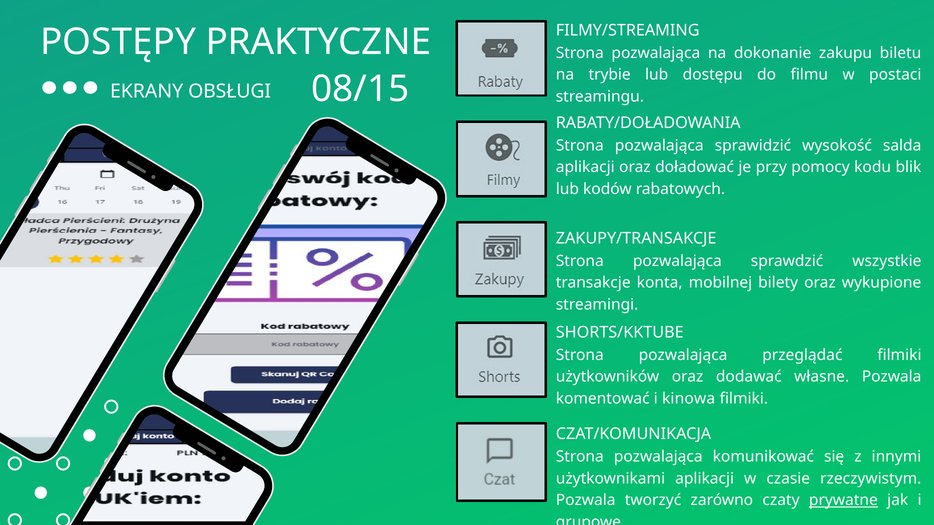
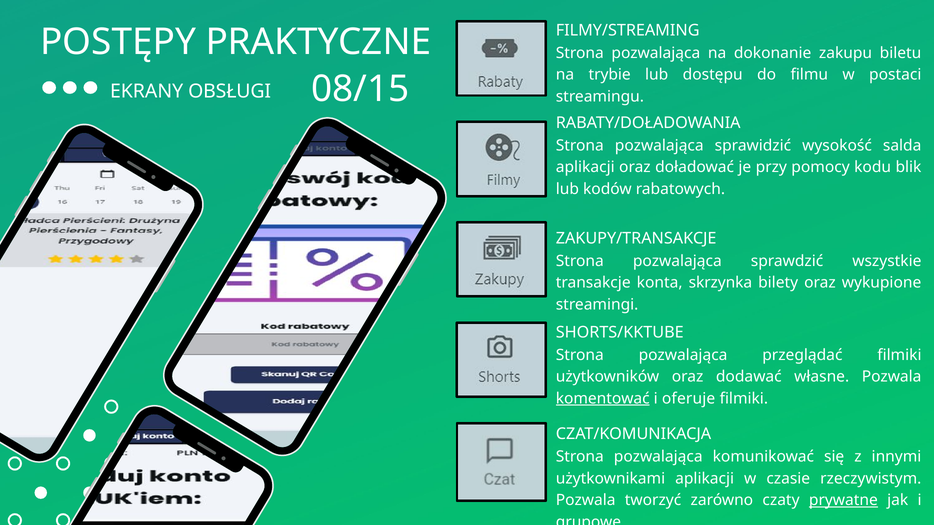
mobilnej: mobilnej -> skrzynka
komentować underline: none -> present
kinowa: kinowa -> oferuje
